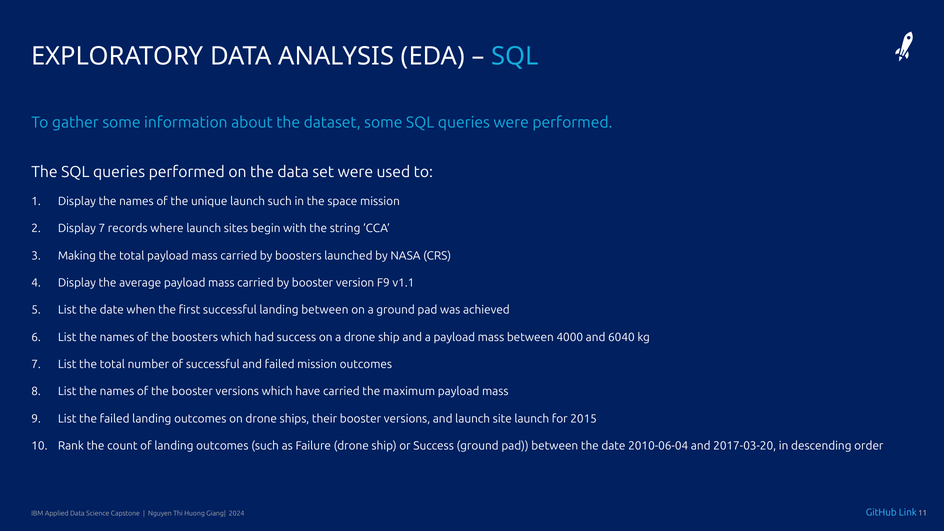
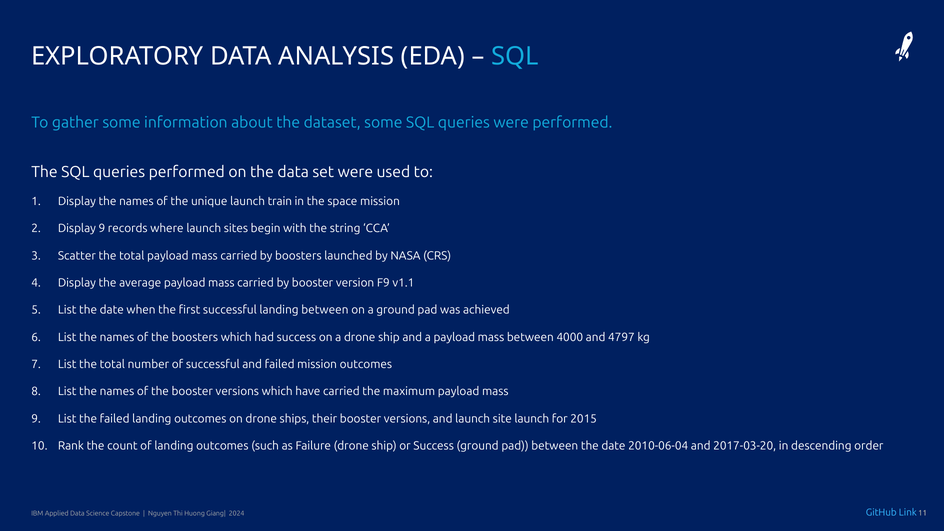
launch such: such -> train
Display 7: 7 -> 9
Making: Making -> Scatter
6040: 6040 -> 4797
